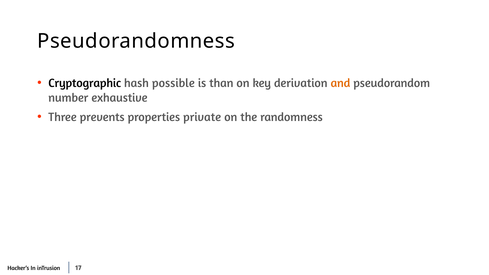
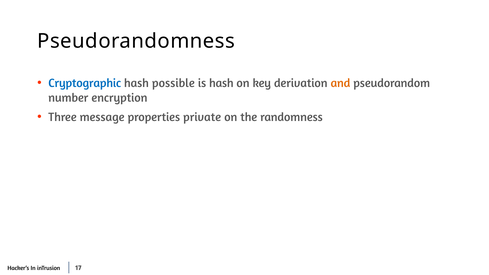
Cryptographic colour: black -> blue
is than: than -> hash
exhaustive: exhaustive -> encryption
prevents: prevents -> message
